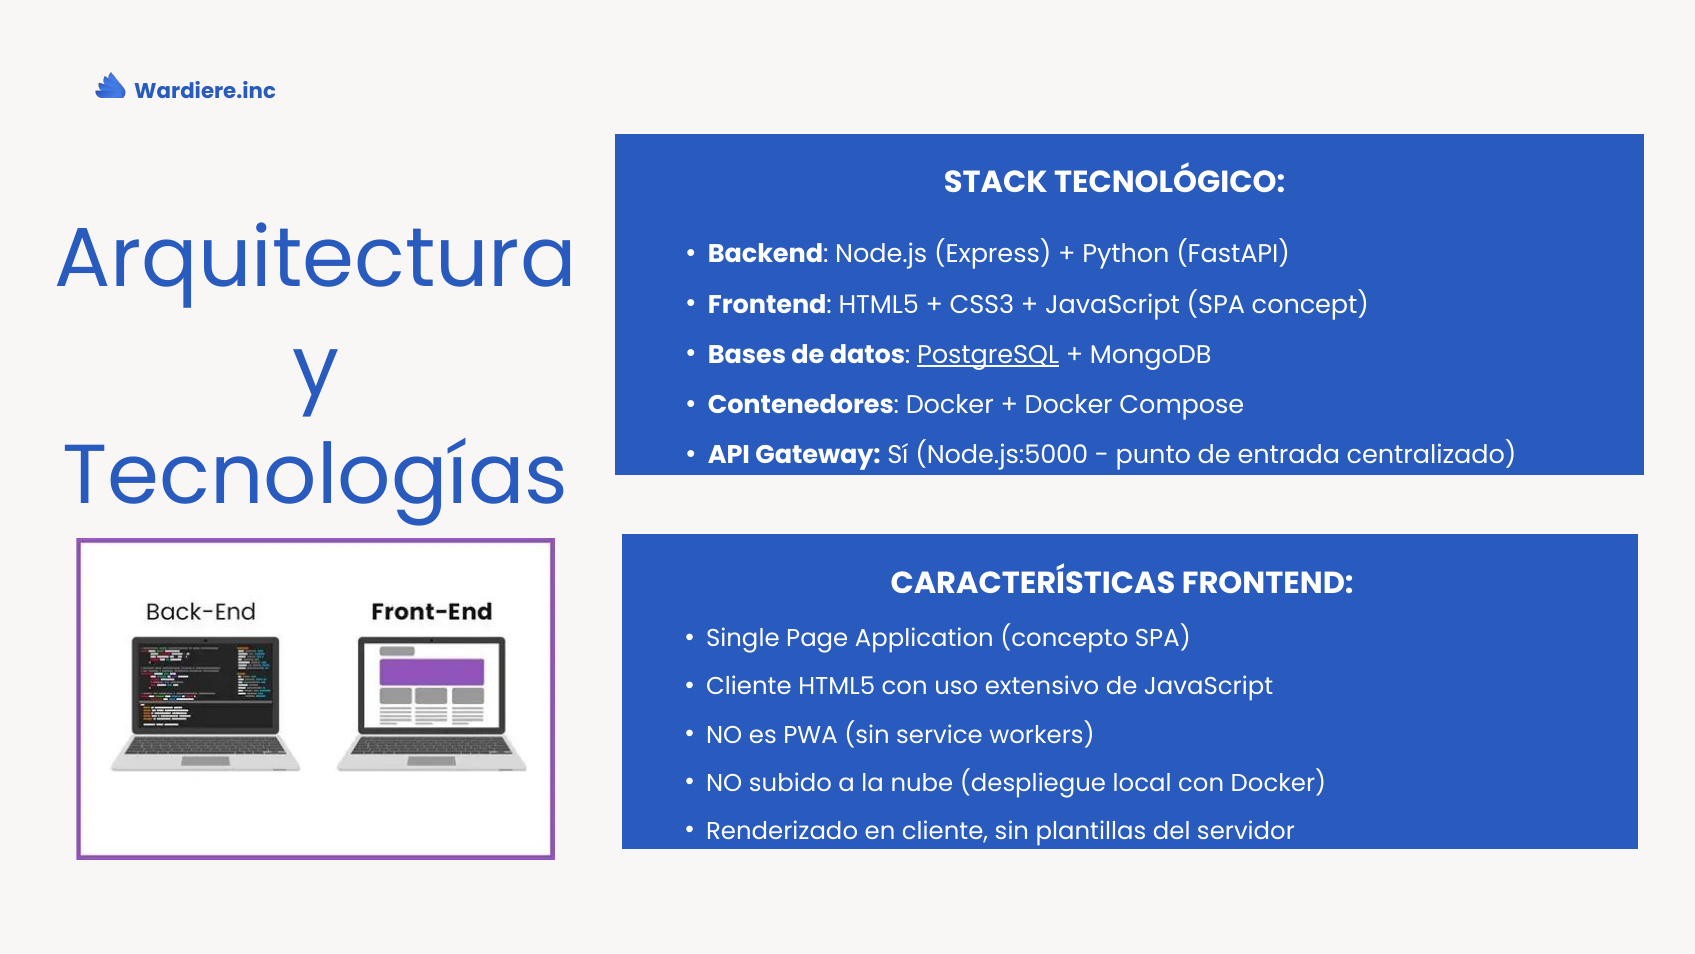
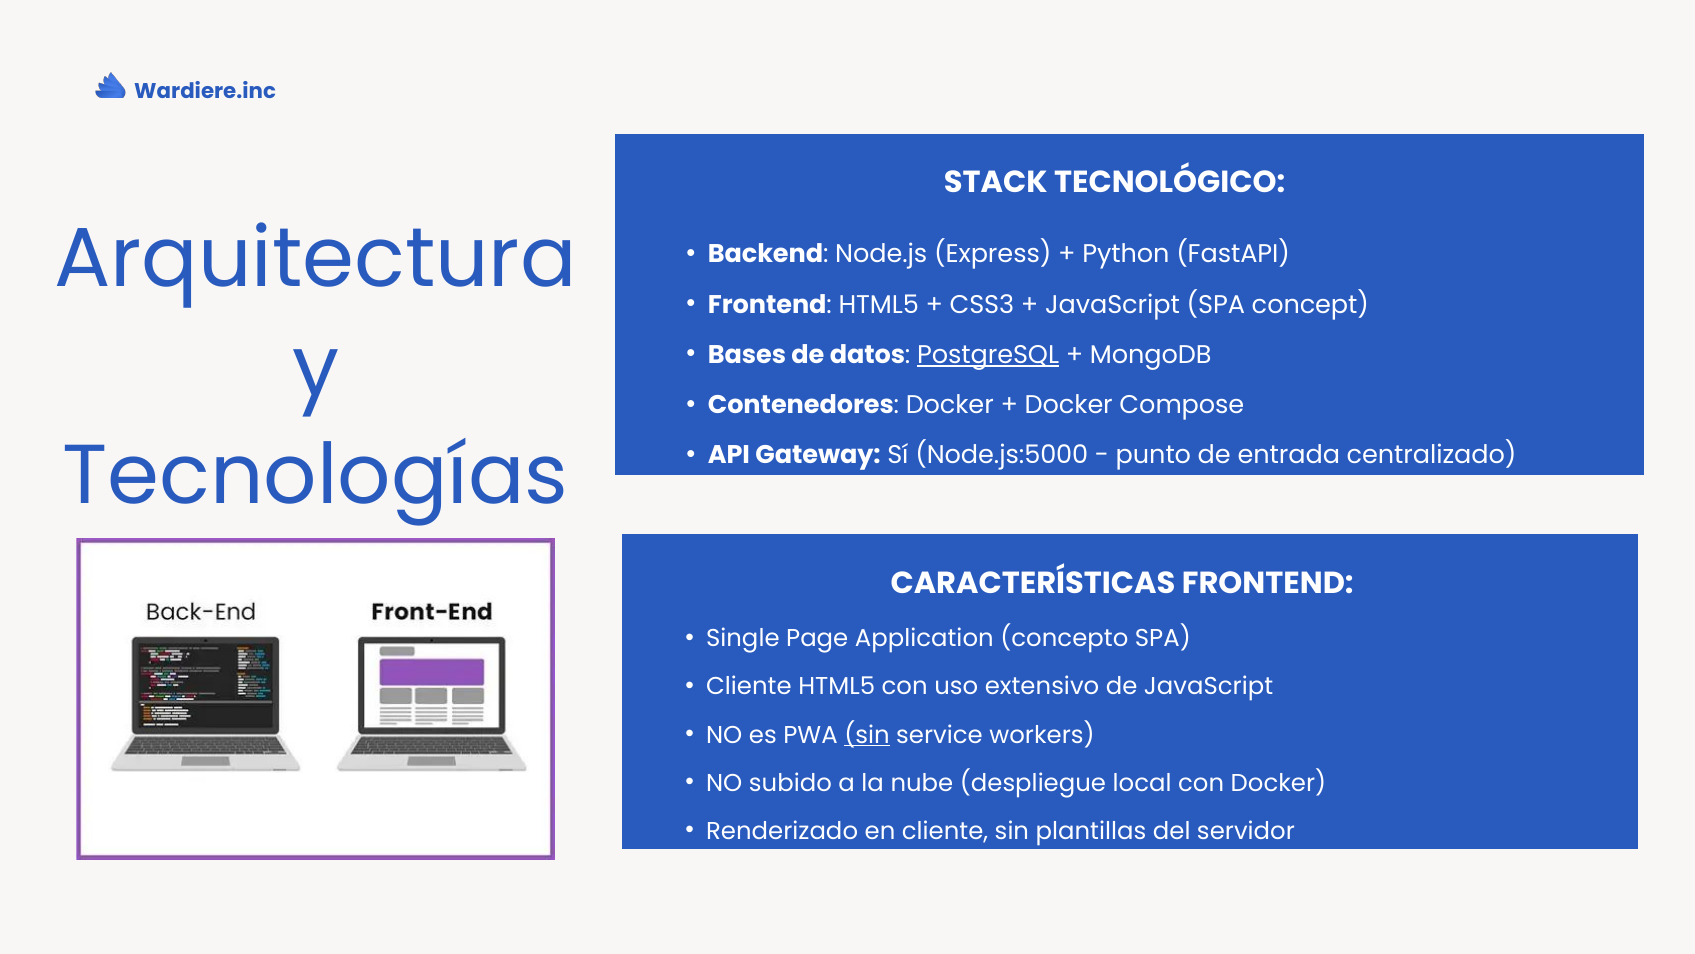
sin at (867, 735) underline: none -> present
